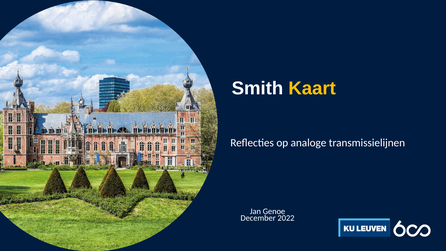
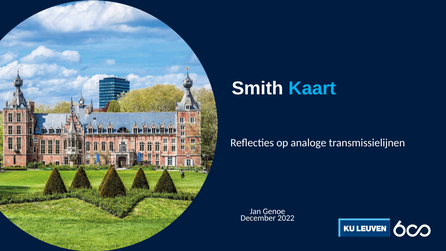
Kaart colour: yellow -> light blue
